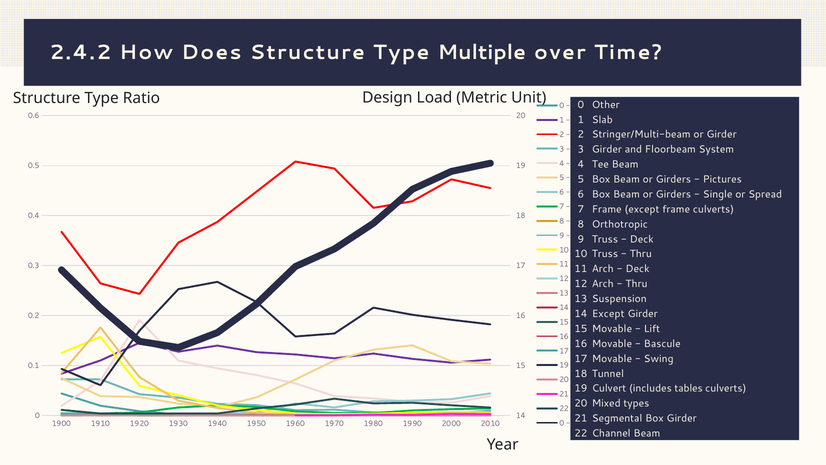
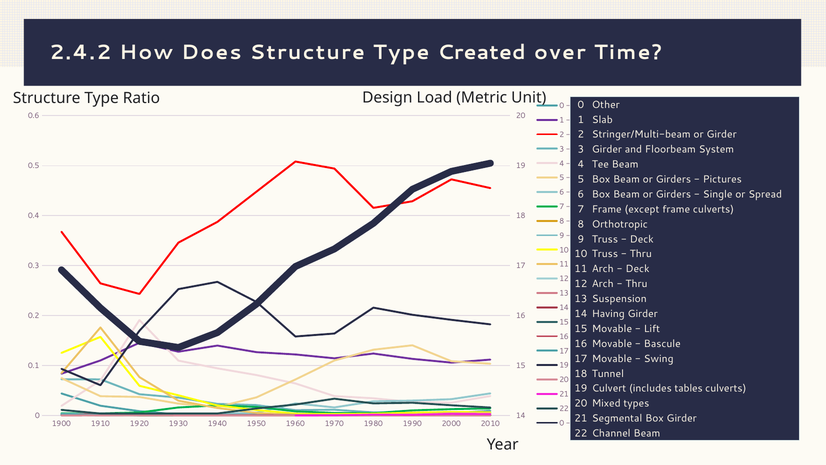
Multiple: Multiple -> Created
14 Except: Except -> Having
